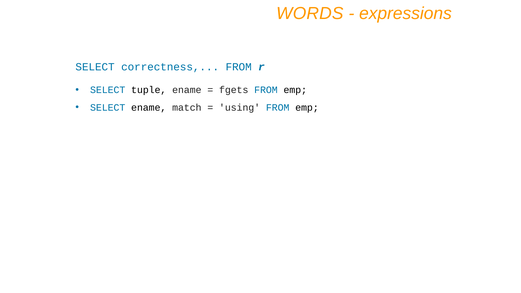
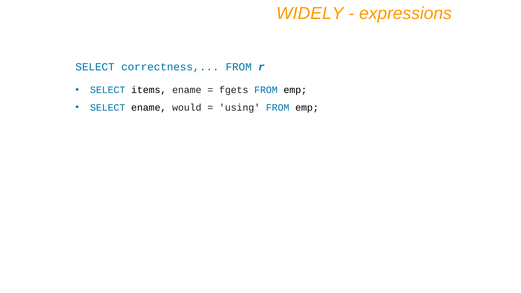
WORDS: WORDS -> WIDELY
tuple: tuple -> items
match: match -> would
